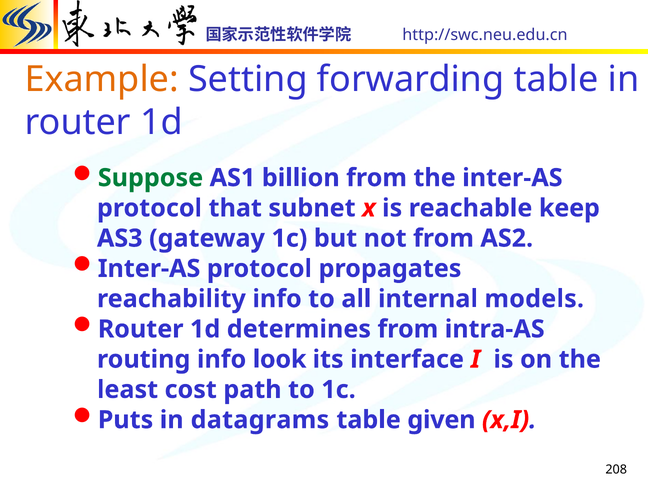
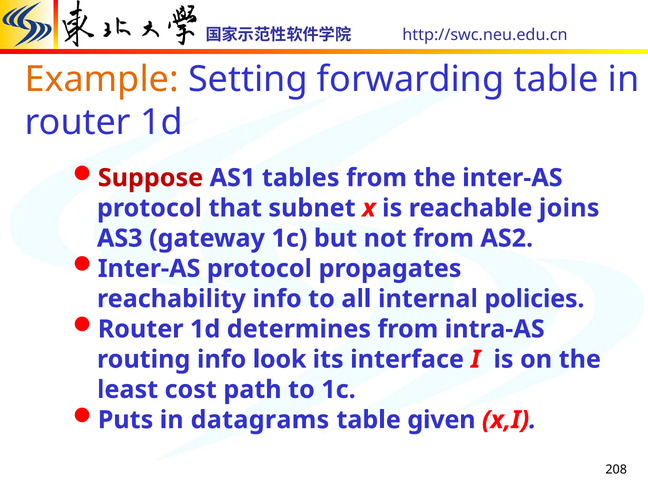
Suppose colour: green -> red
billion: billion -> tables
keep: keep -> joins
models: models -> policies
